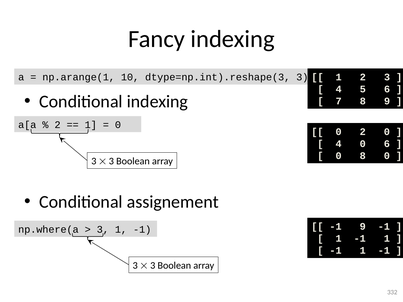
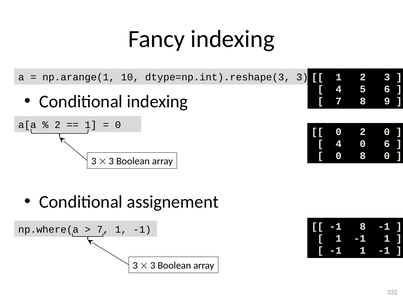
-1 9: 9 -> 8
3 at (103, 230): 3 -> 7
